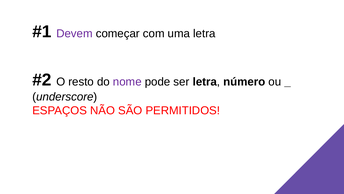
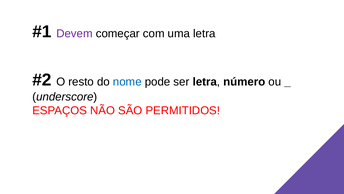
nome colour: purple -> blue
